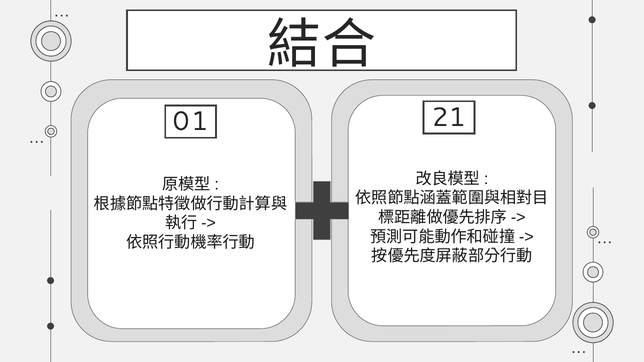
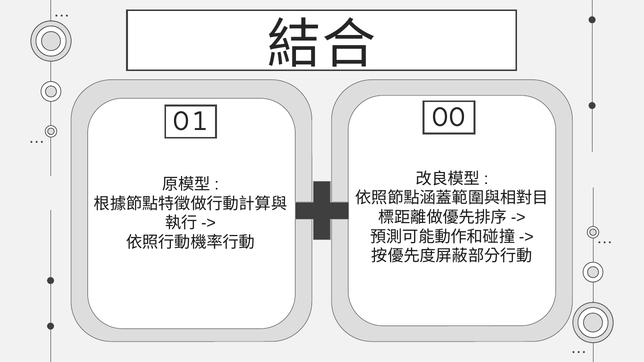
21: 21 -> 00
